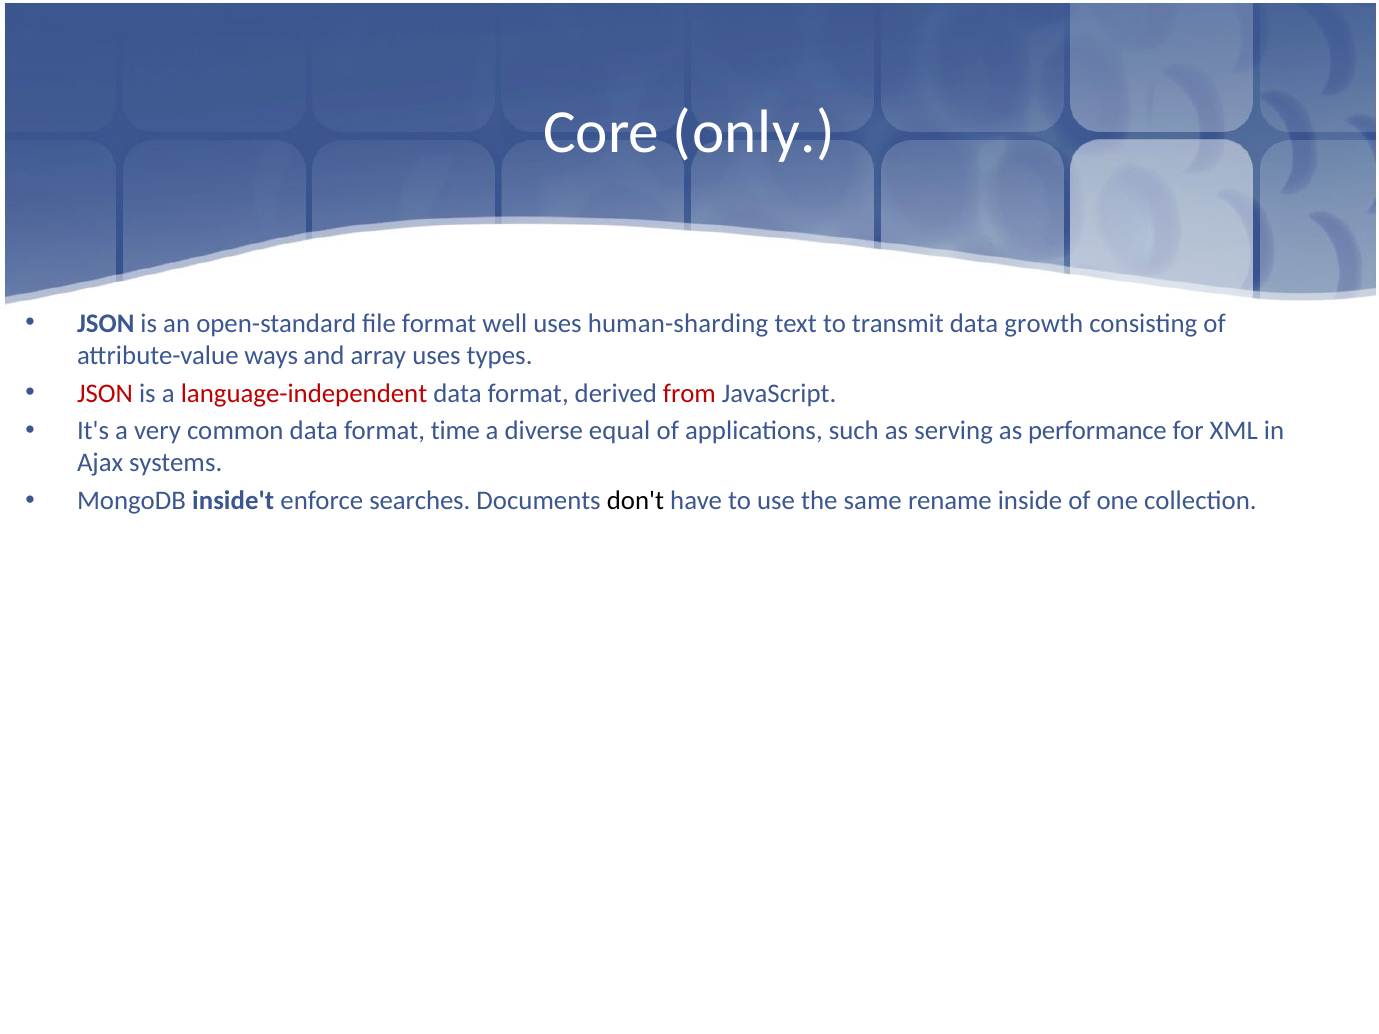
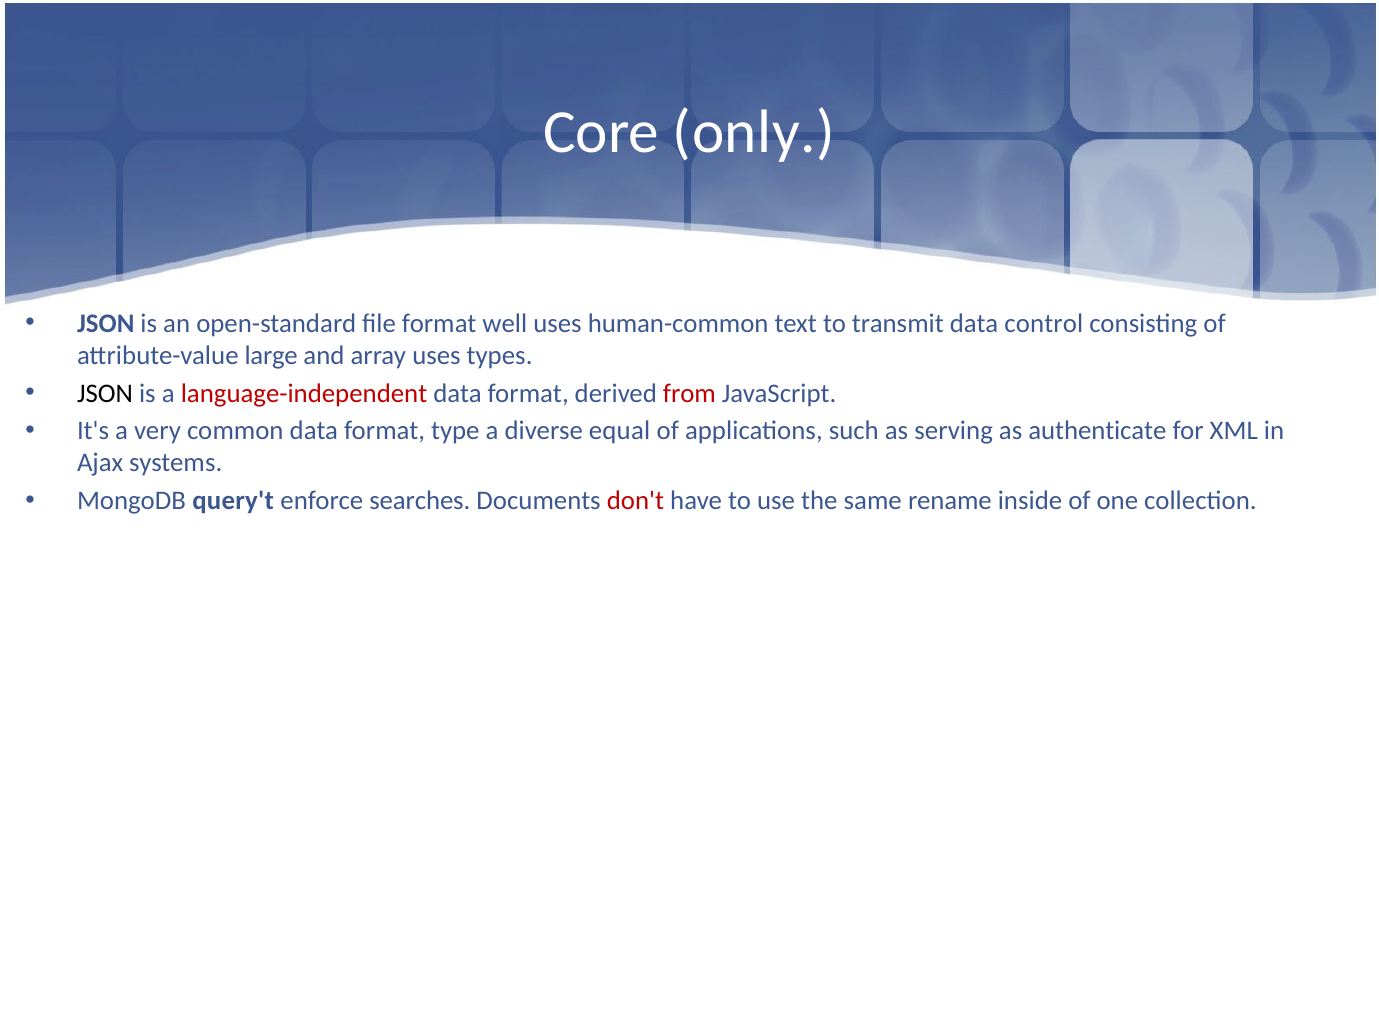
human-sharding: human-sharding -> human-common
growth: growth -> control
ways: ways -> large
JSON at (105, 393) colour: red -> black
time: time -> type
performance: performance -> authenticate
inside't: inside't -> query't
don't colour: black -> red
